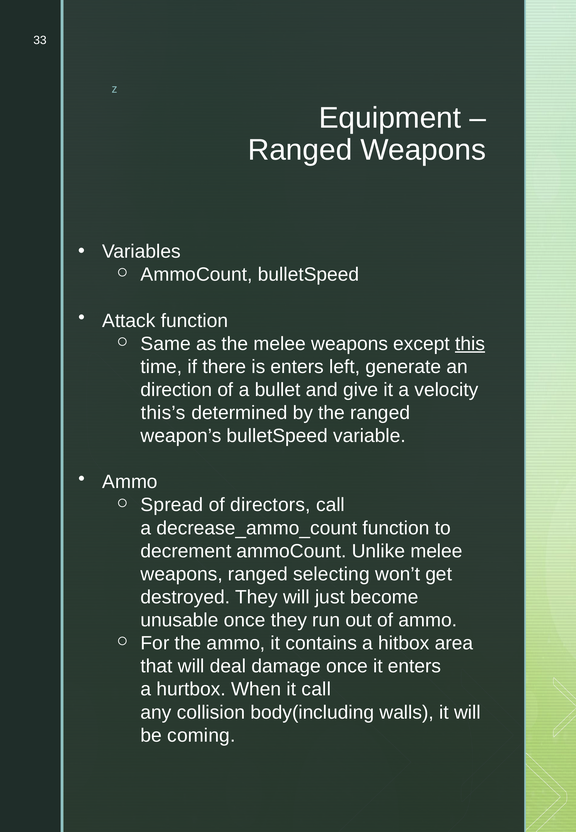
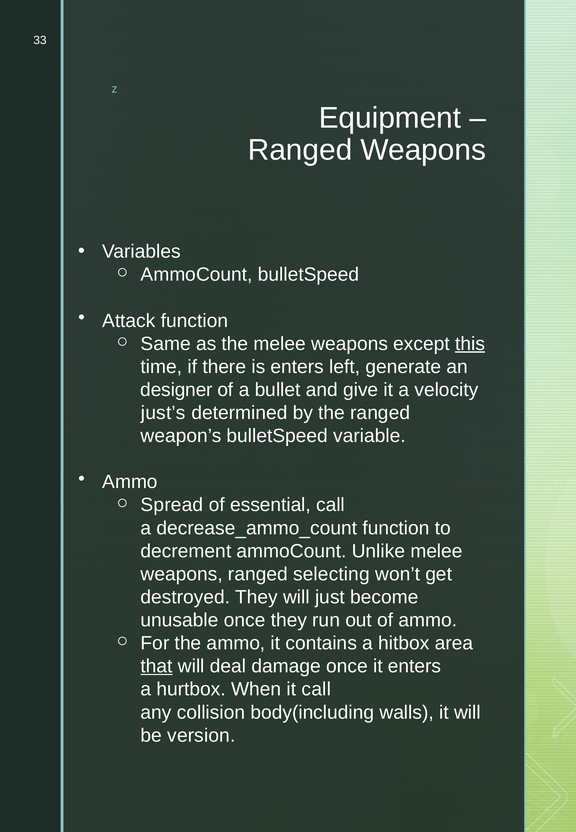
direction: direction -> designer
this’s: this’s -> just’s
directors: directors -> essential
that underline: none -> present
coming: coming -> version
